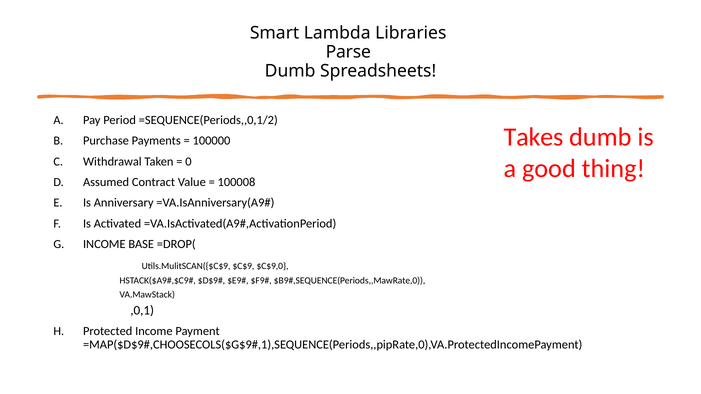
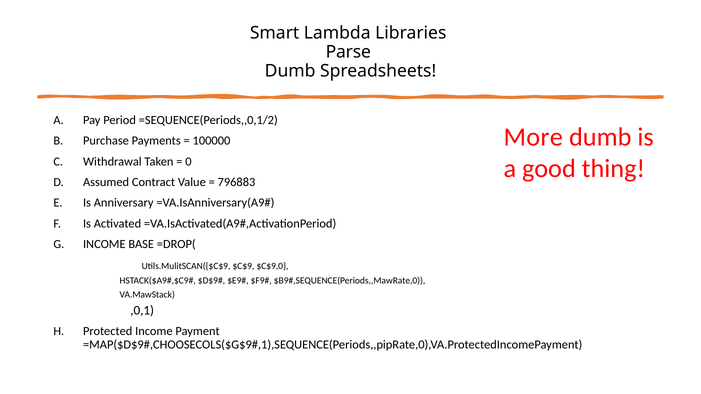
Takes: Takes -> More
100008: 100008 -> 796883
